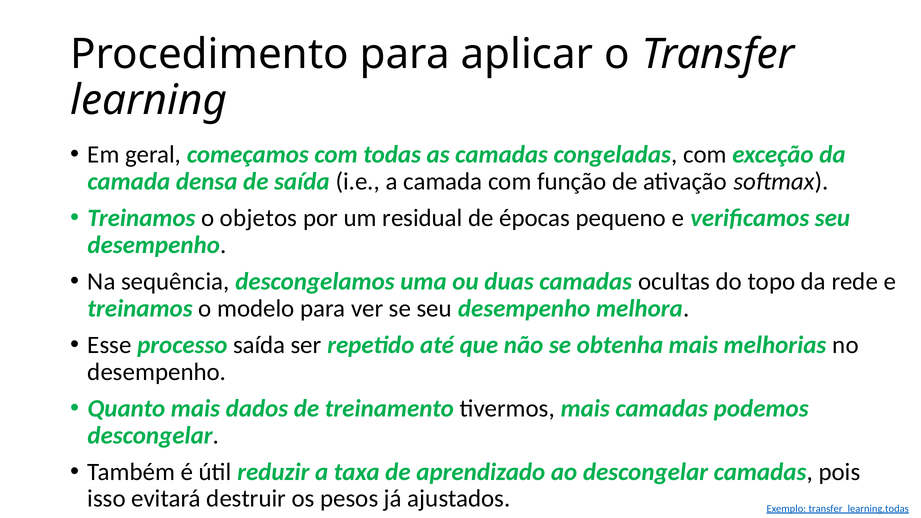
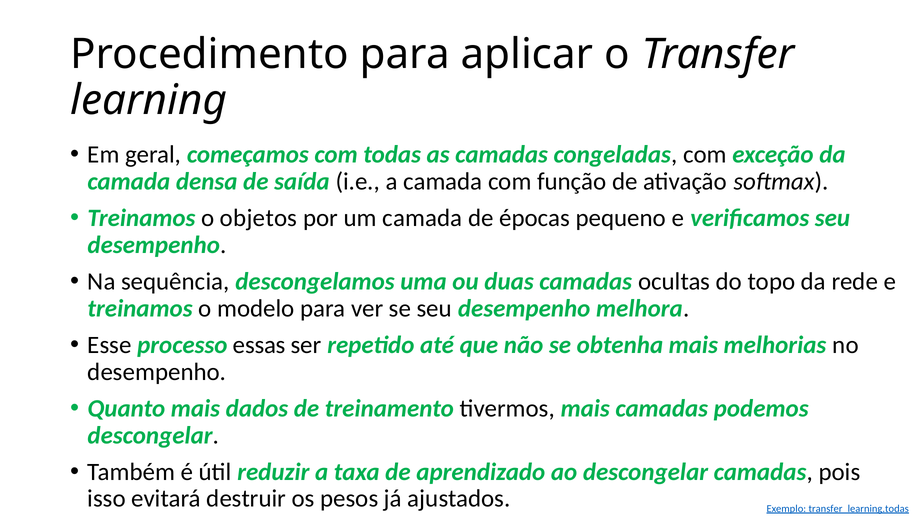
um residual: residual -> camada
processo saída: saída -> essas
